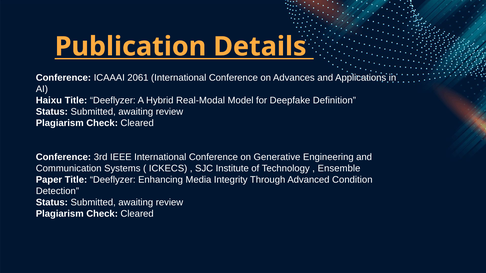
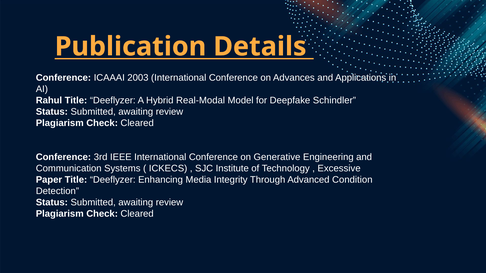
2061: 2061 -> 2003
Haixu: Haixu -> Rahul
Definition: Definition -> Schindler
Ensemble: Ensemble -> Excessive
